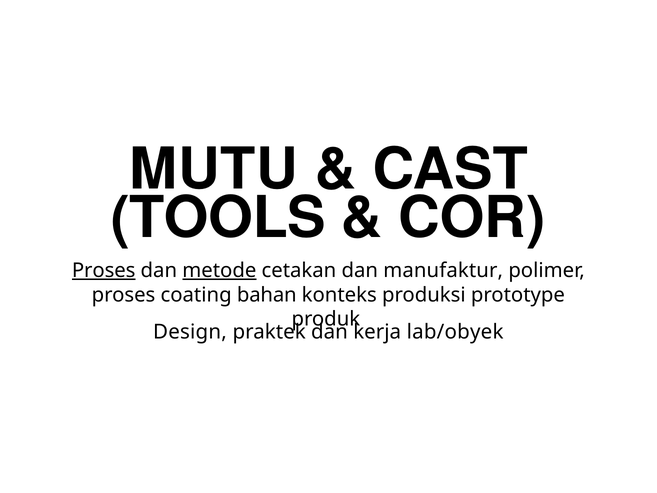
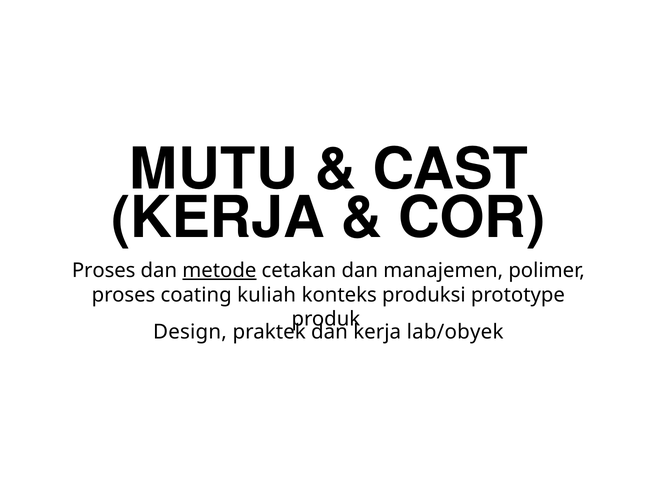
TOOLS at (218, 218): TOOLS -> KERJA
Proses at (104, 270) underline: present -> none
manufaktur: manufaktur -> manajemen
bahan: bahan -> kuliah
